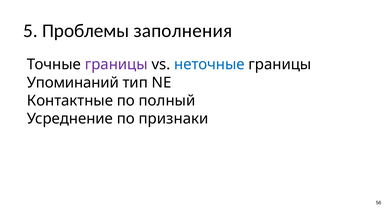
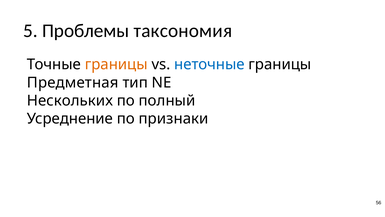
заполнения: заполнения -> таксономия
границы at (116, 64) colour: purple -> orange
Упоминаний: Упоминаний -> Предметная
Контактные: Контактные -> Нескольких
